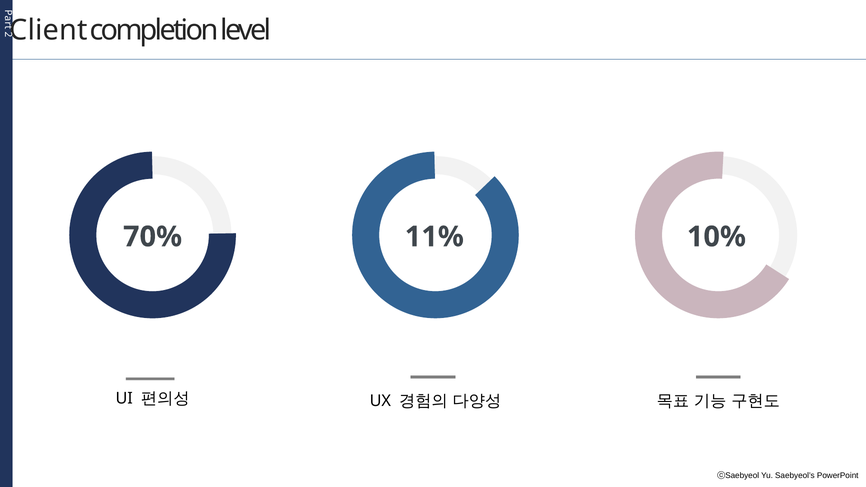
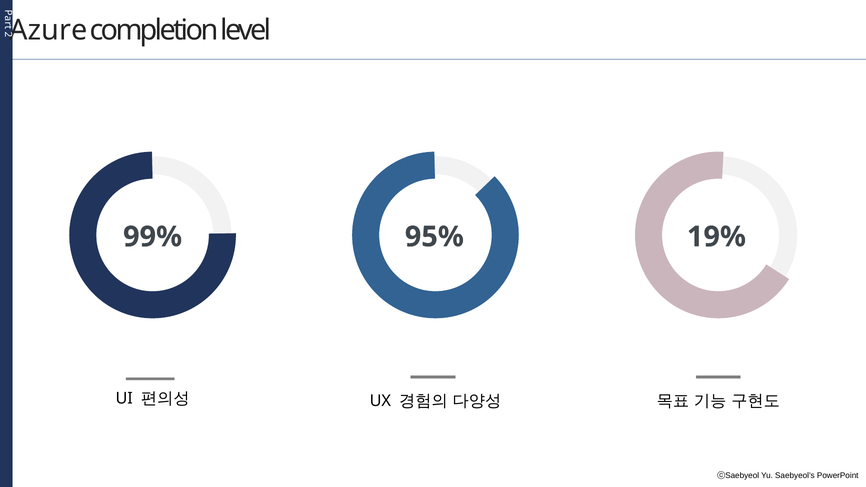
Client: Client -> Azure
70%: 70% -> 99%
11%: 11% -> 95%
10%: 10% -> 19%
